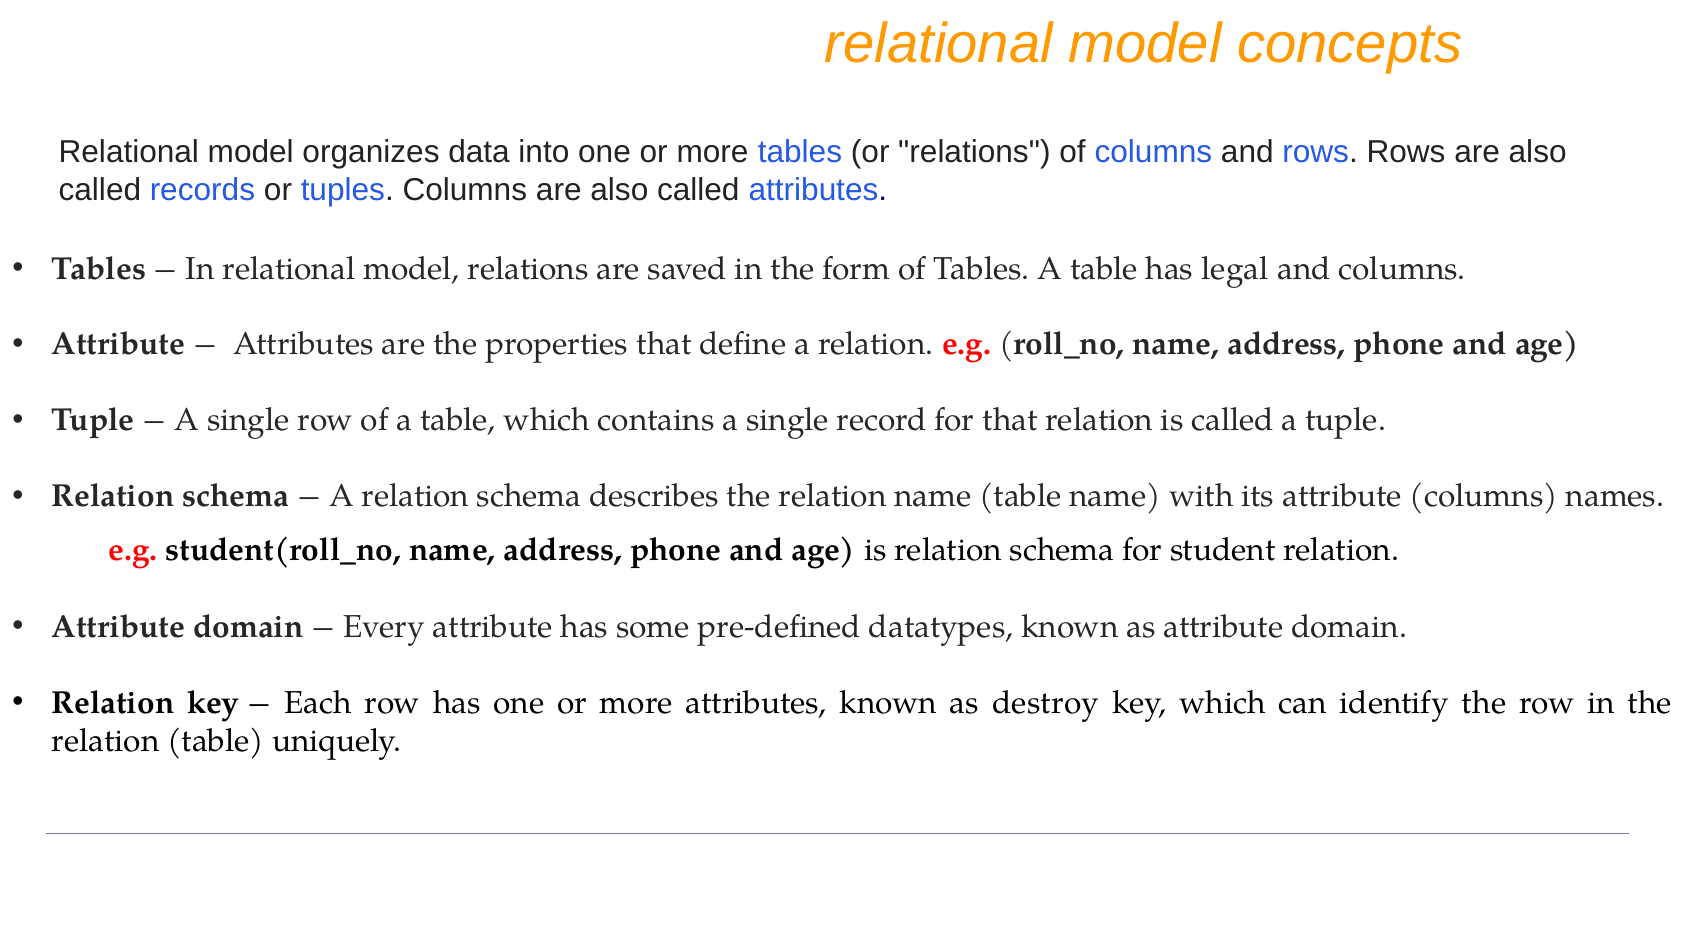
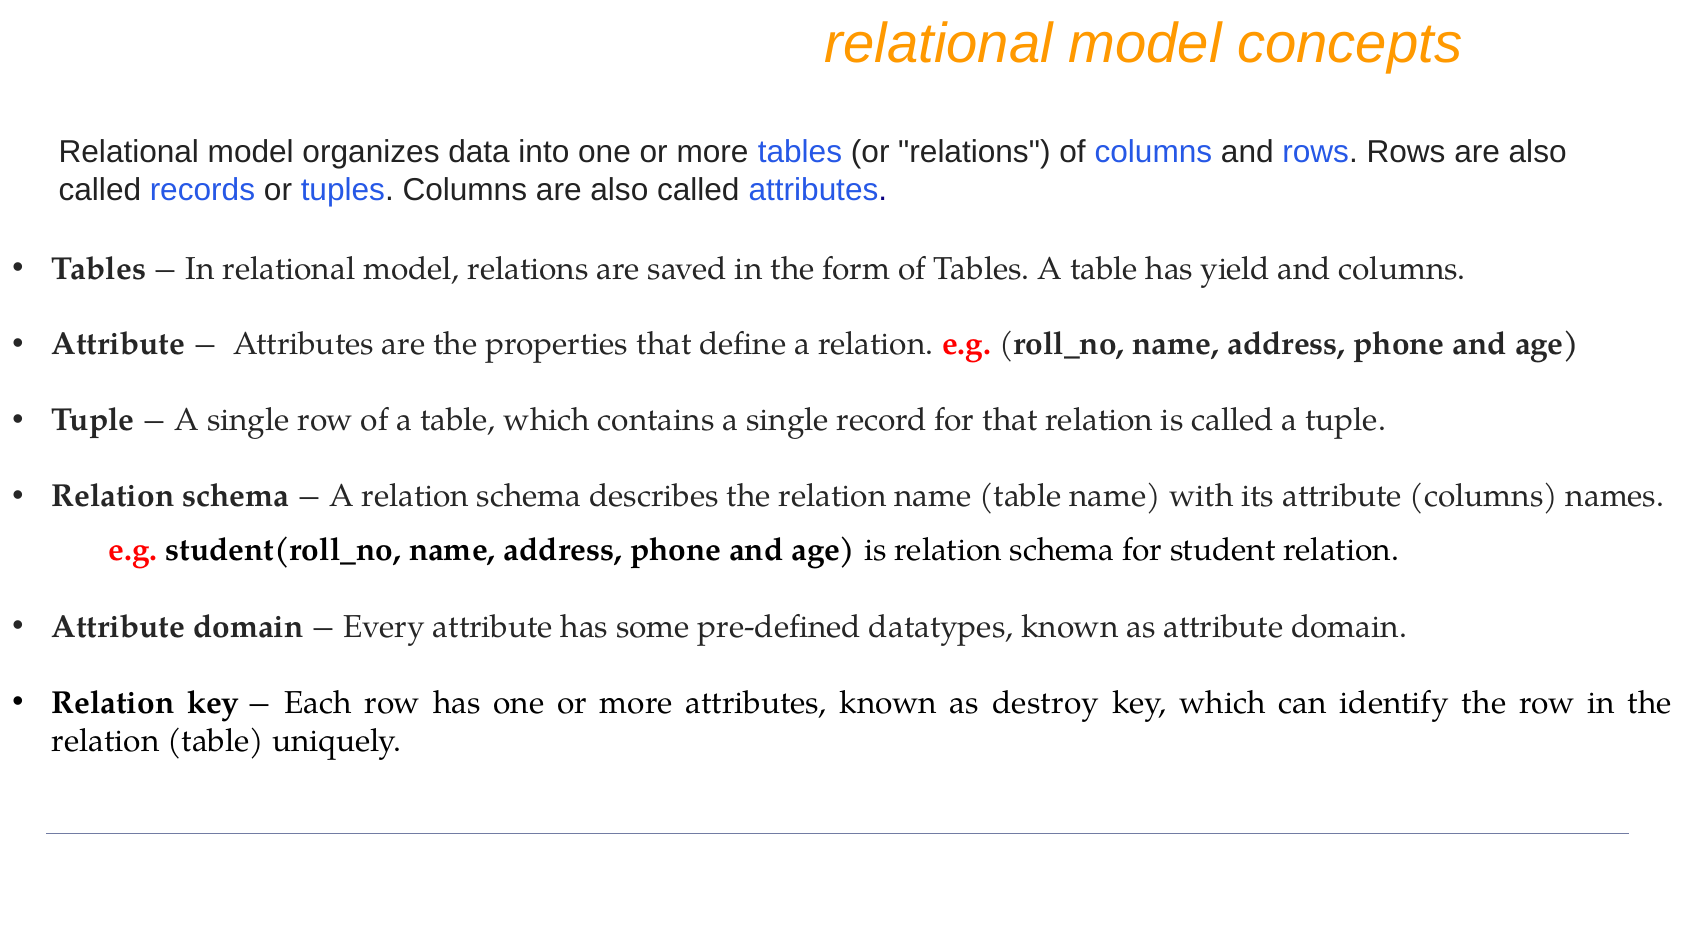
legal: legal -> yield
